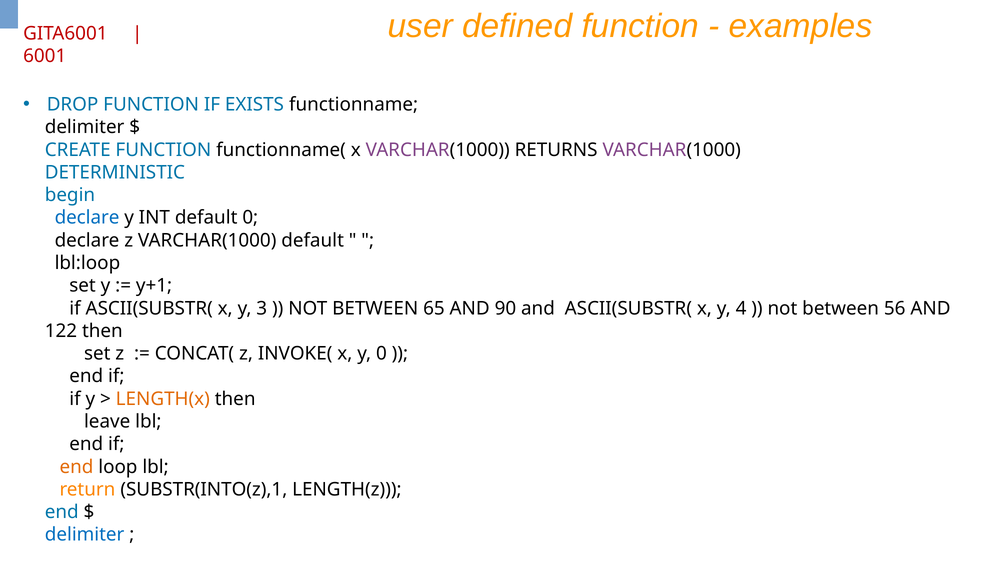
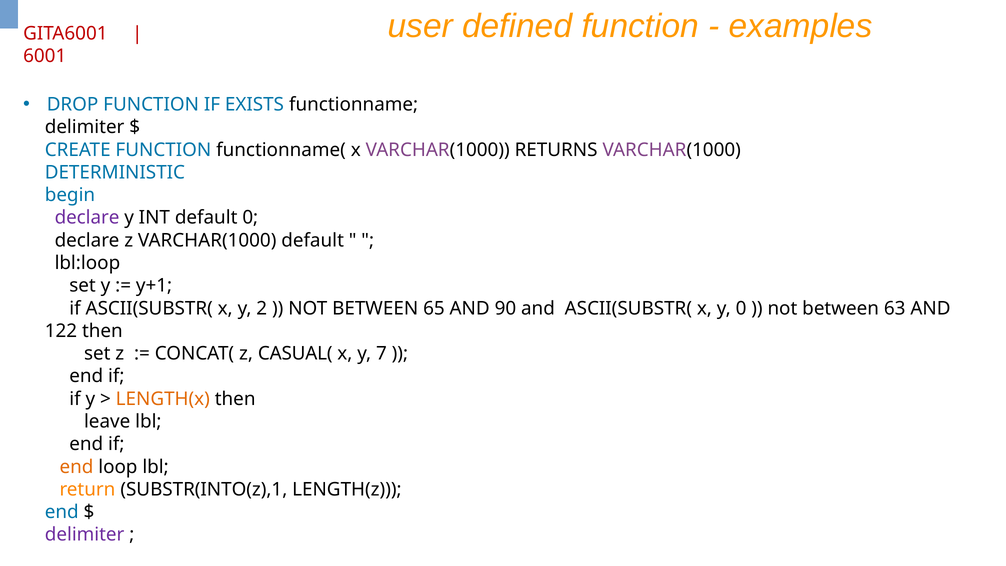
declare at (87, 218) colour: blue -> purple
3: 3 -> 2
y 4: 4 -> 0
56: 56 -> 63
INVOKE(: INVOKE( -> CASUAL(
y 0: 0 -> 7
delimiter at (85, 535) colour: blue -> purple
